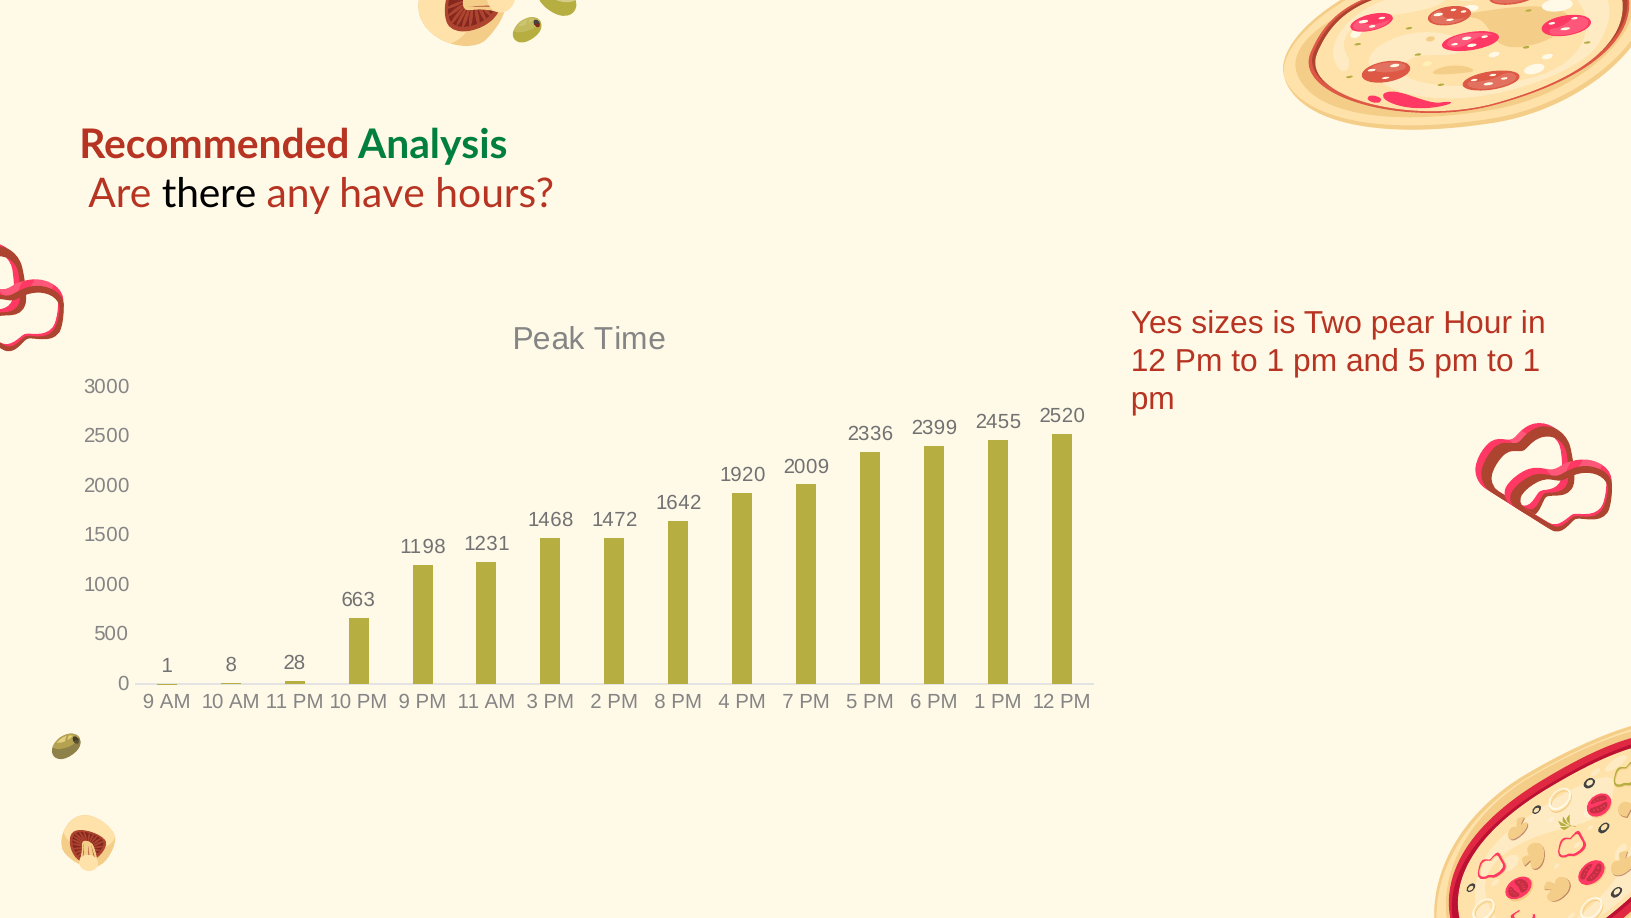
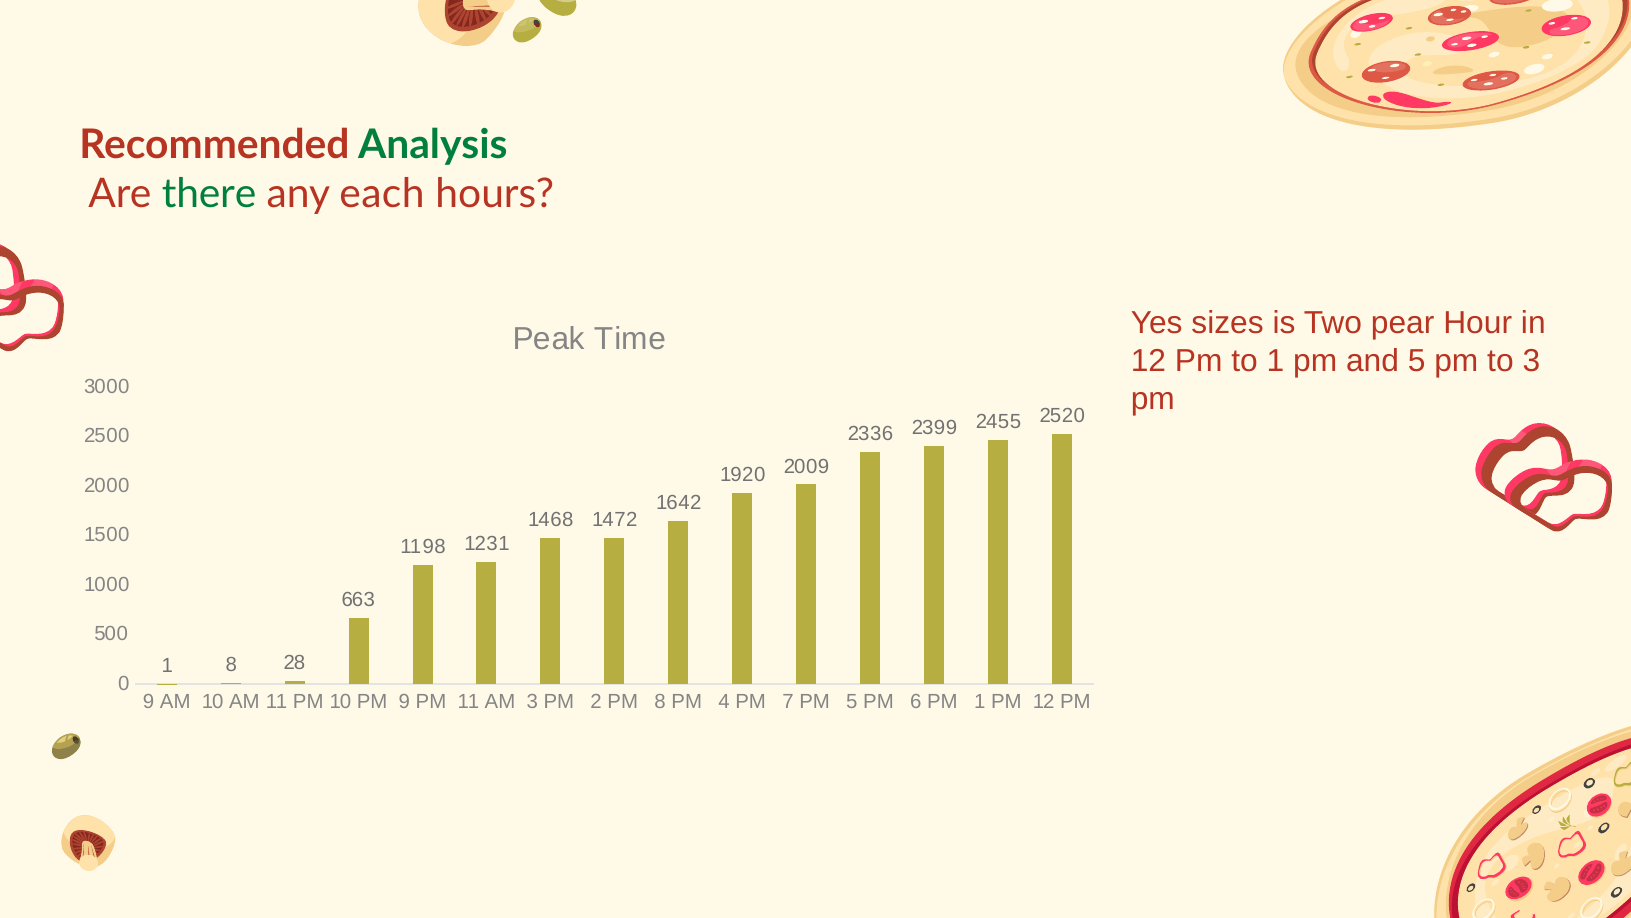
there colour: black -> green
have: have -> each
5 pm to 1: 1 -> 3
